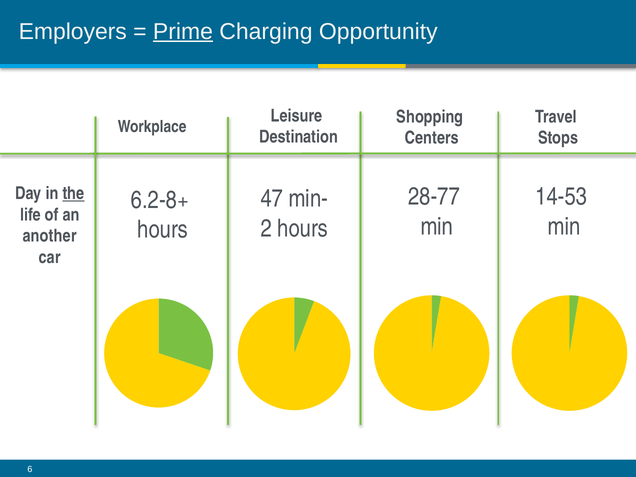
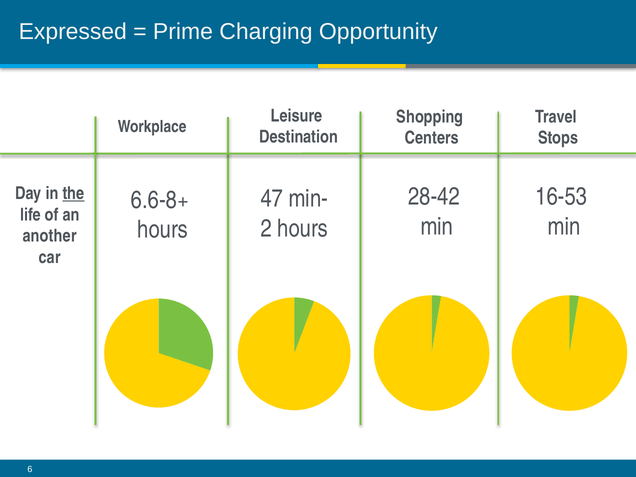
Employers: Employers -> Expressed
Prime underline: present -> none
28-77: 28-77 -> 28-42
14-53: 14-53 -> 16-53
6.2-8+: 6.2-8+ -> 6.6-8+
